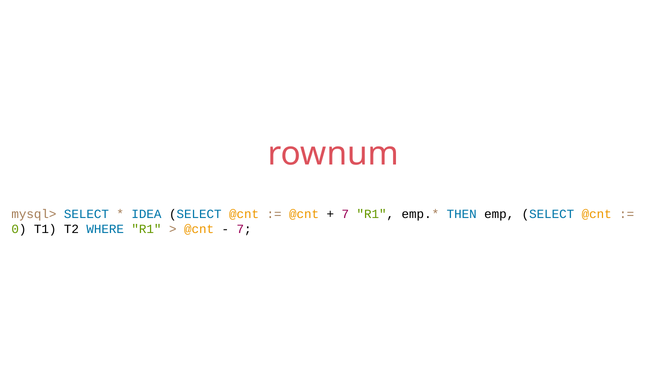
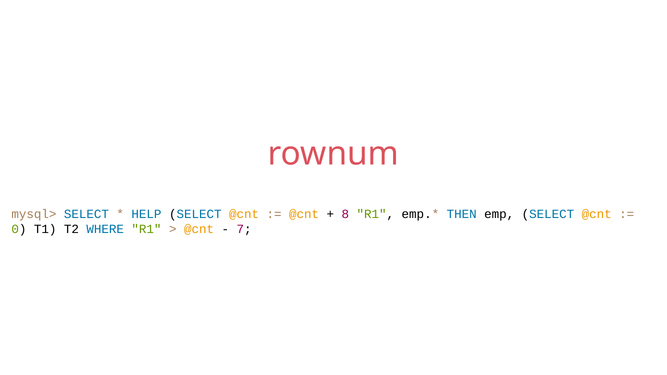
IDEA: IDEA -> HELP
7 at (345, 214): 7 -> 8
